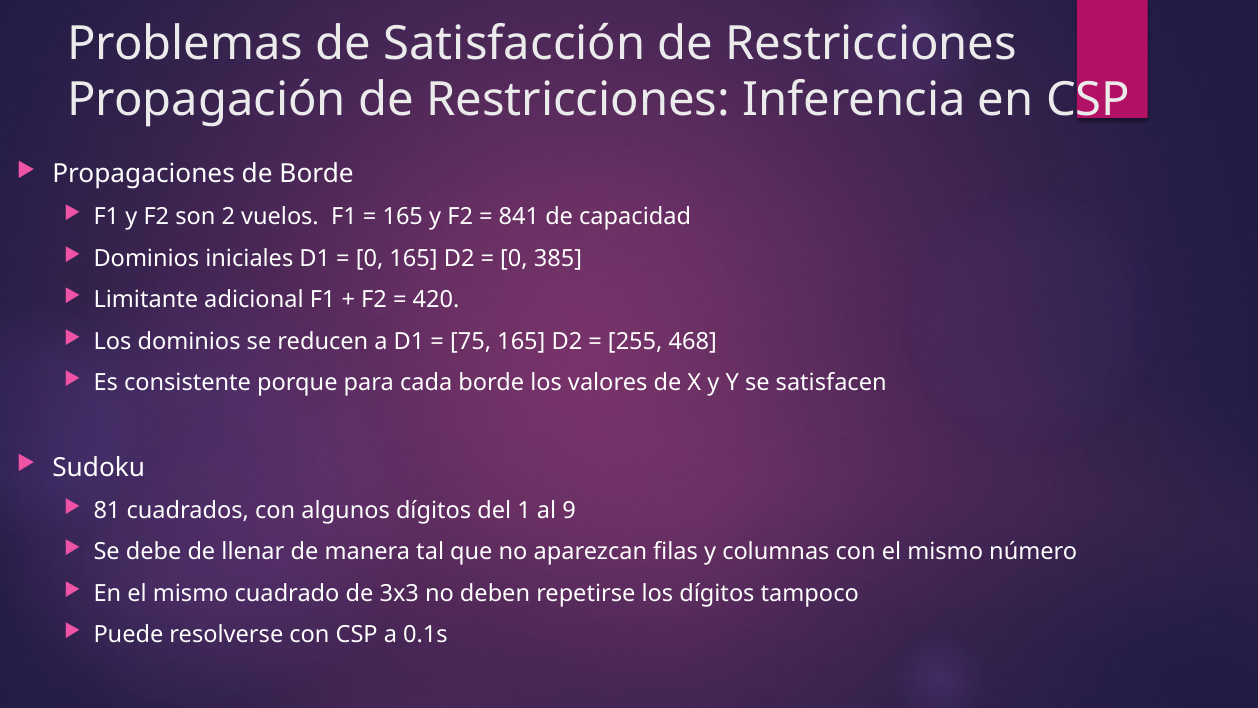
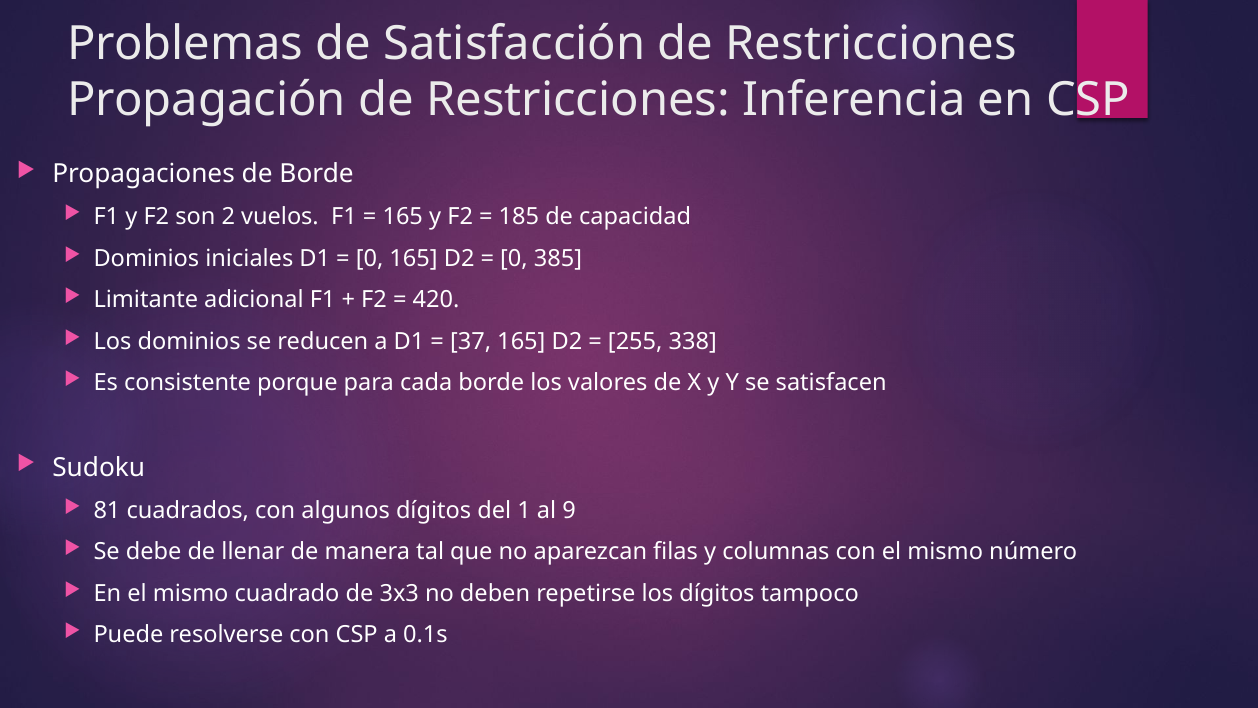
841: 841 -> 185
75: 75 -> 37
468: 468 -> 338
